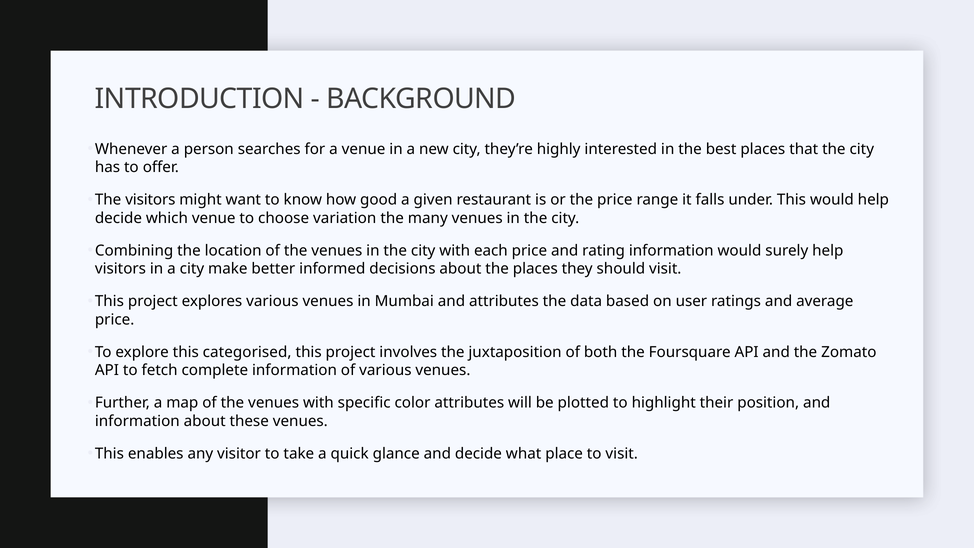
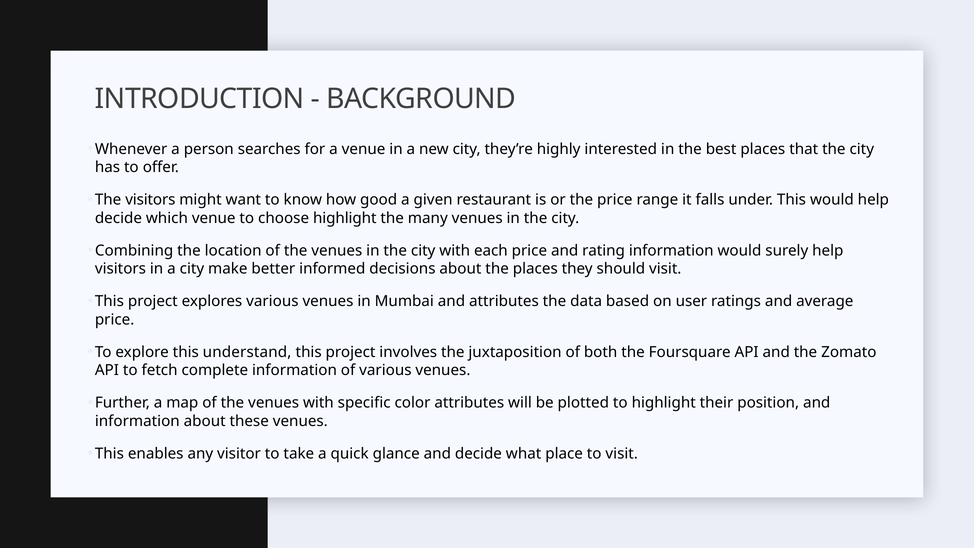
choose variation: variation -> highlight
categorised: categorised -> understand
